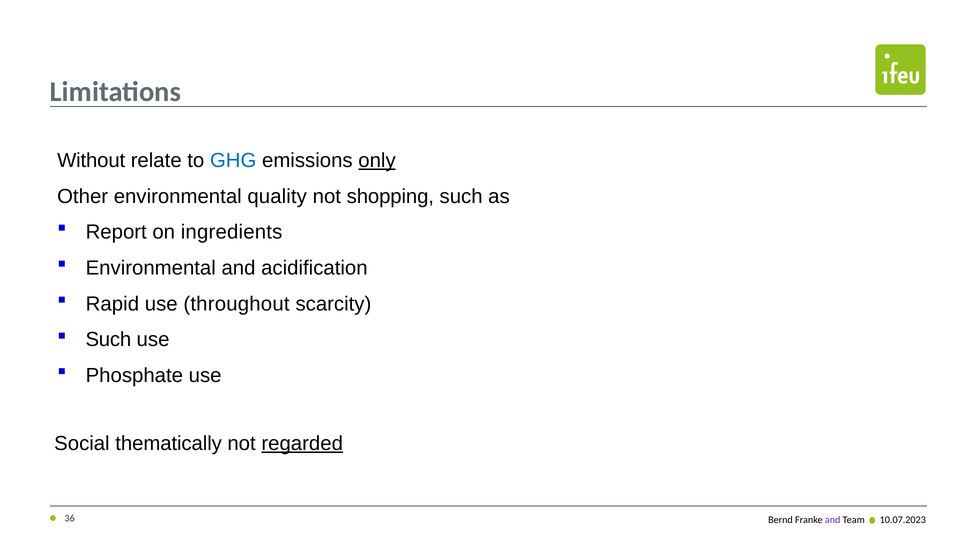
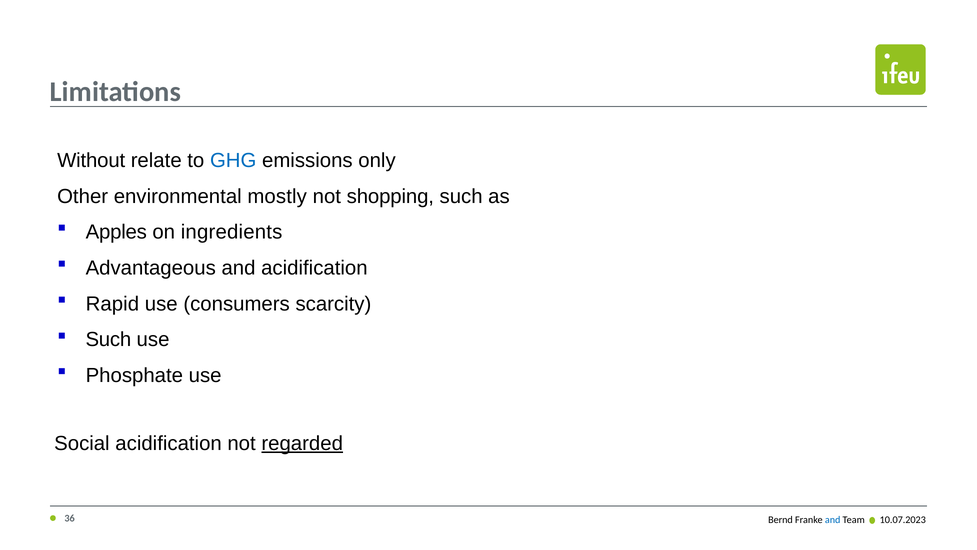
only underline: present -> none
quality: quality -> mostly
Report: Report -> Apples
Environmental at (151, 268): Environmental -> Advantageous
throughout: throughout -> consumers
Social thematically: thematically -> acidification
and at (833, 519) colour: purple -> blue
